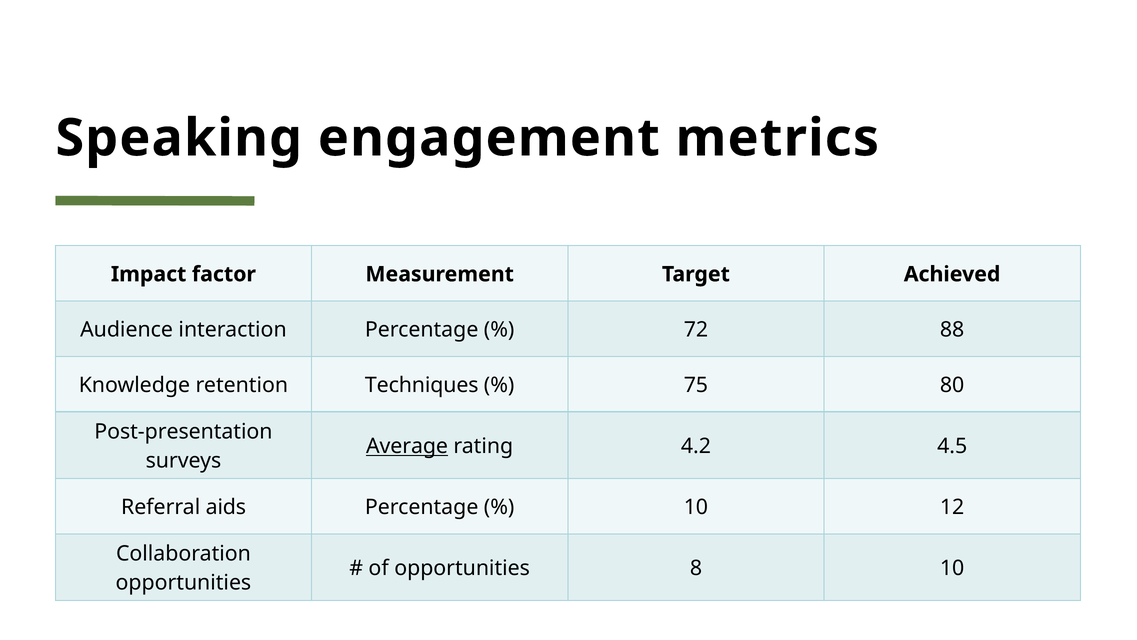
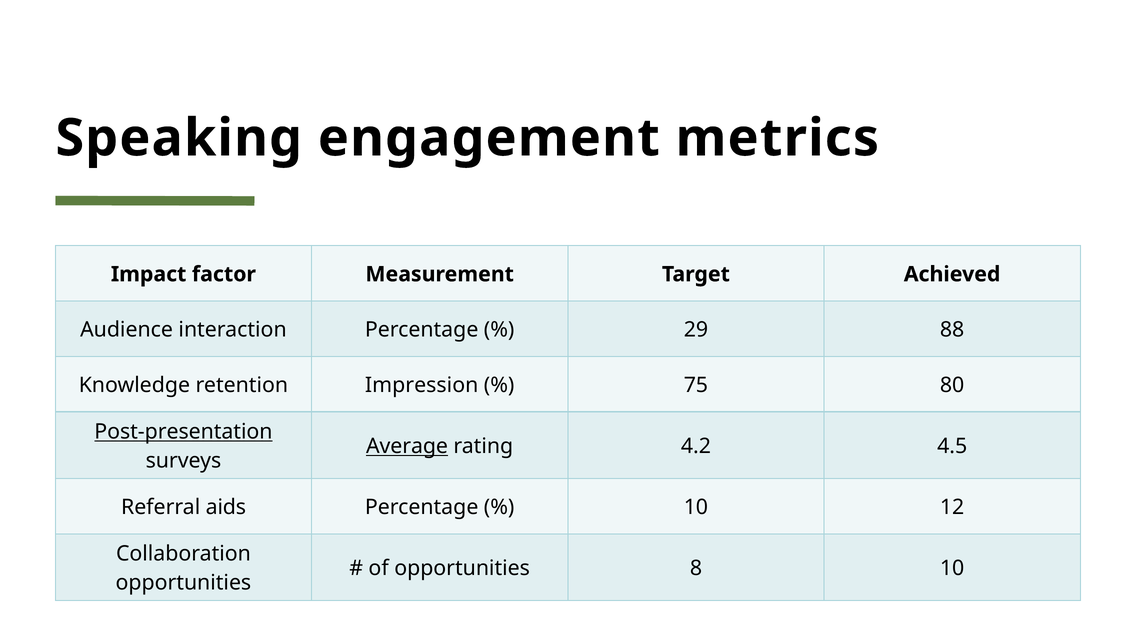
72: 72 -> 29
Techniques: Techniques -> Impression
Post-presentation underline: none -> present
